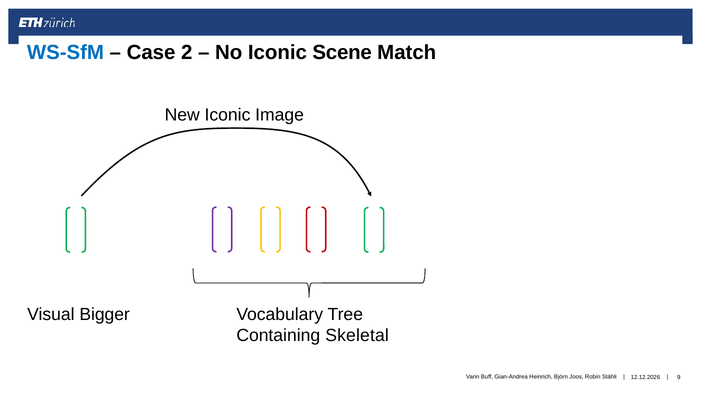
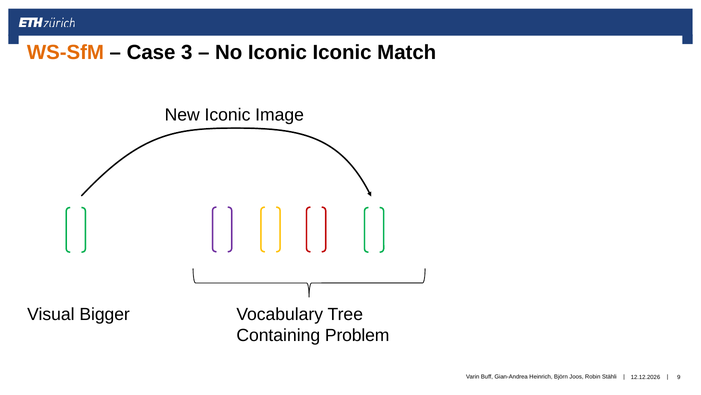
WS-SfM colour: blue -> orange
2: 2 -> 3
Iconic Scene: Scene -> Iconic
Skeletal: Skeletal -> Problem
